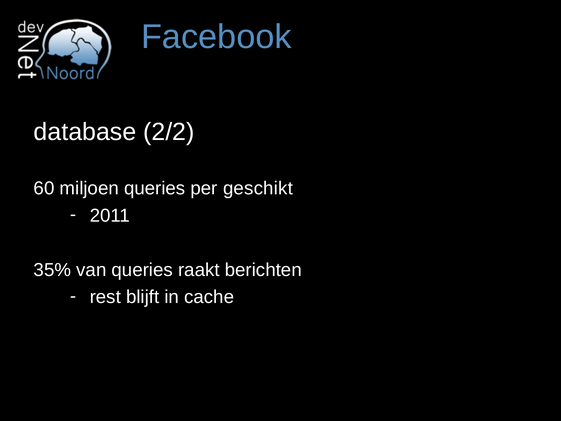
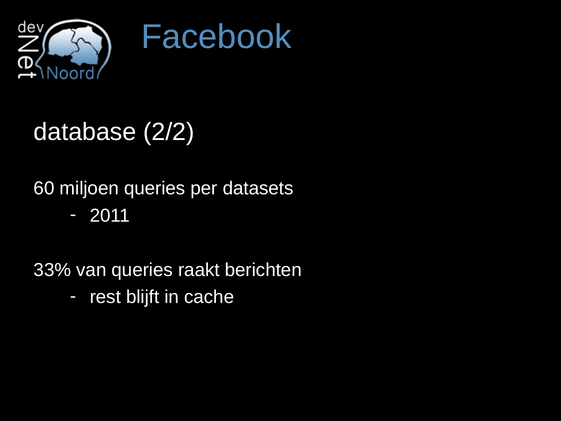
geschikt: geschikt -> datasets
35%: 35% -> 33%
